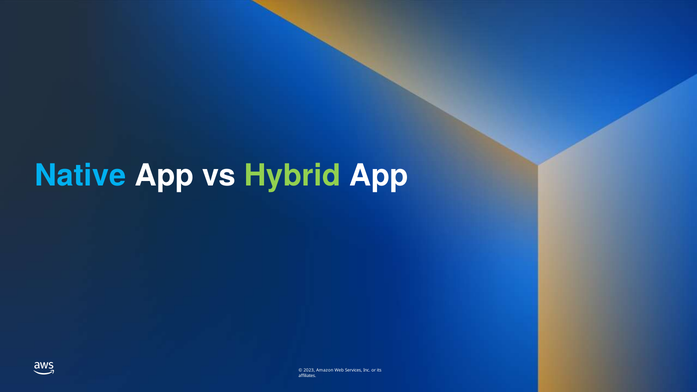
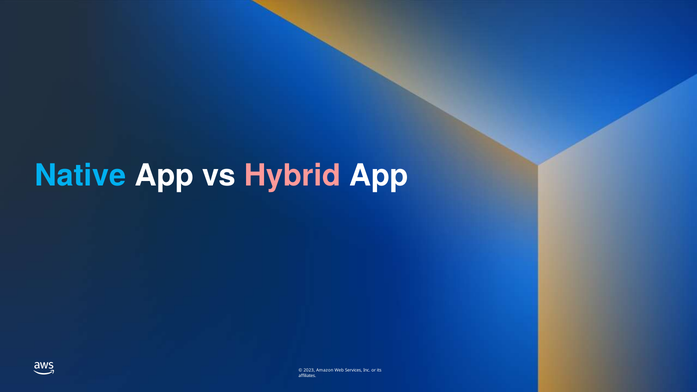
Hybrid colour: light green -> pink
